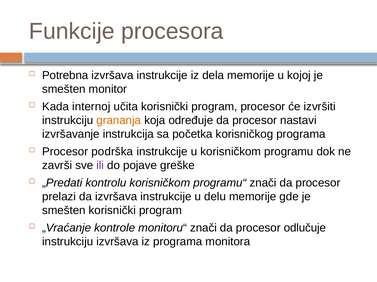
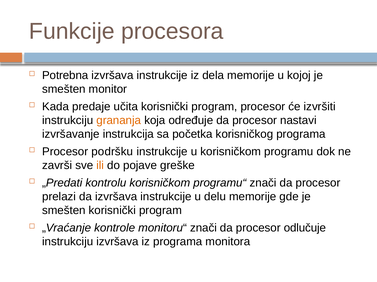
internoj: internoj -> predaje
podrška: podrška -> podršku
ili colour: purple -> orange
